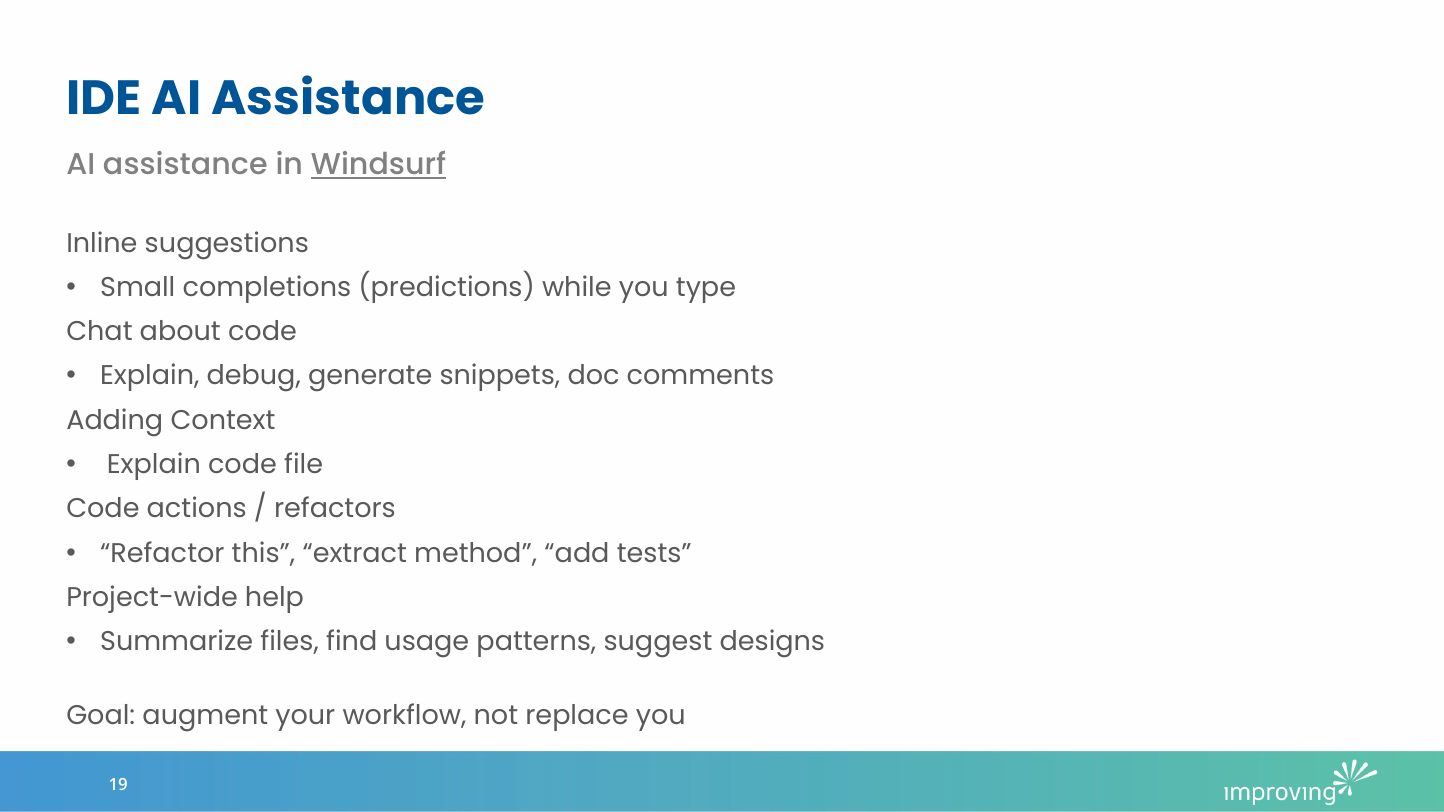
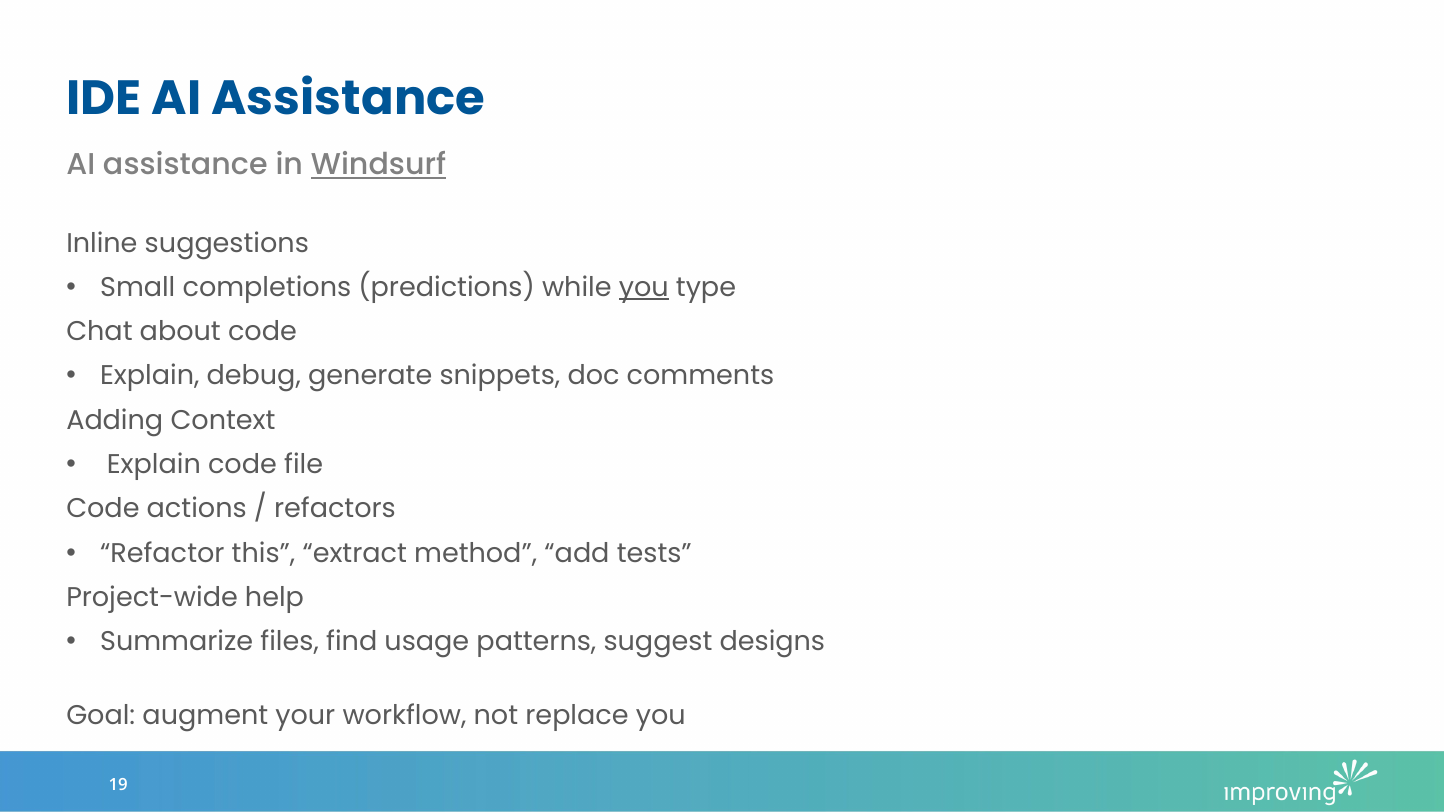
you at (644, 287) underline: none -> present
